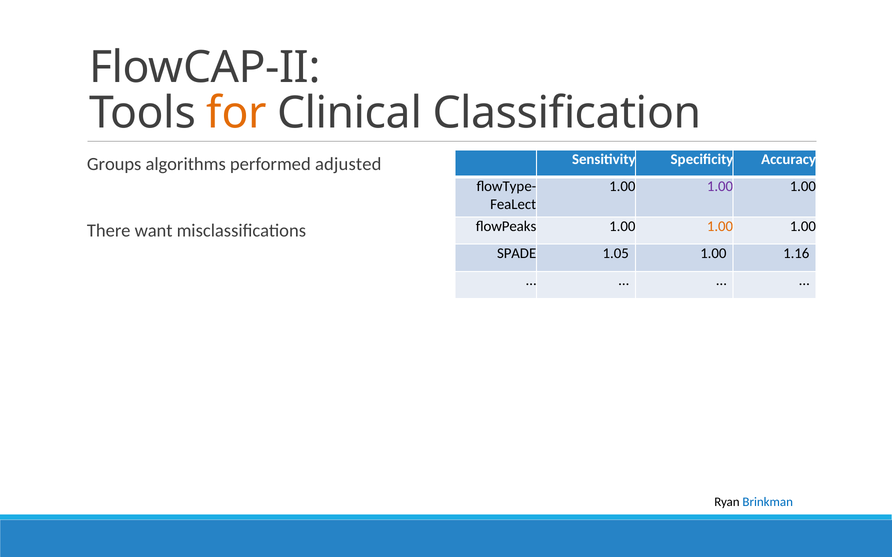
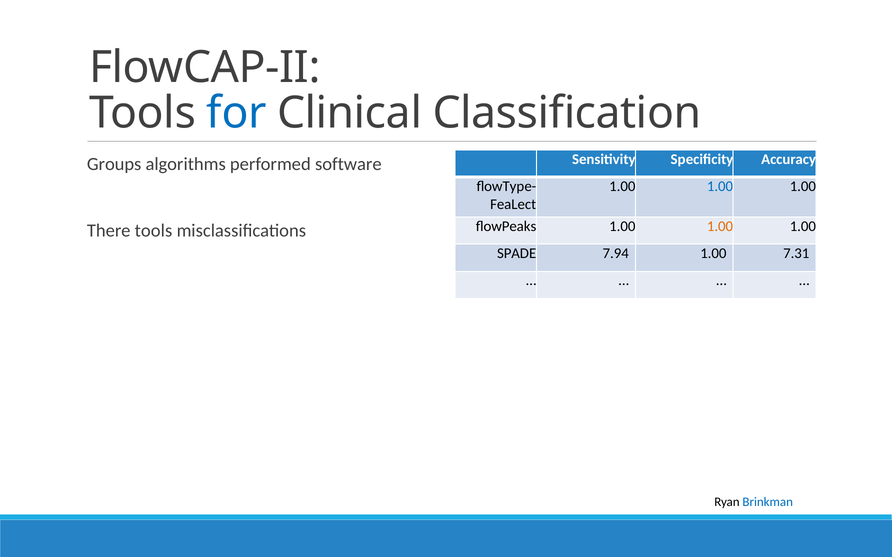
for colour: orange -> blue
adjusted: adjusted -> software
1.00 at (720, 186) colour: purple -> blue
There want: want -> tools
1.05: 1.05 -> 7.94
1.16: 1.16 -> 7.31
